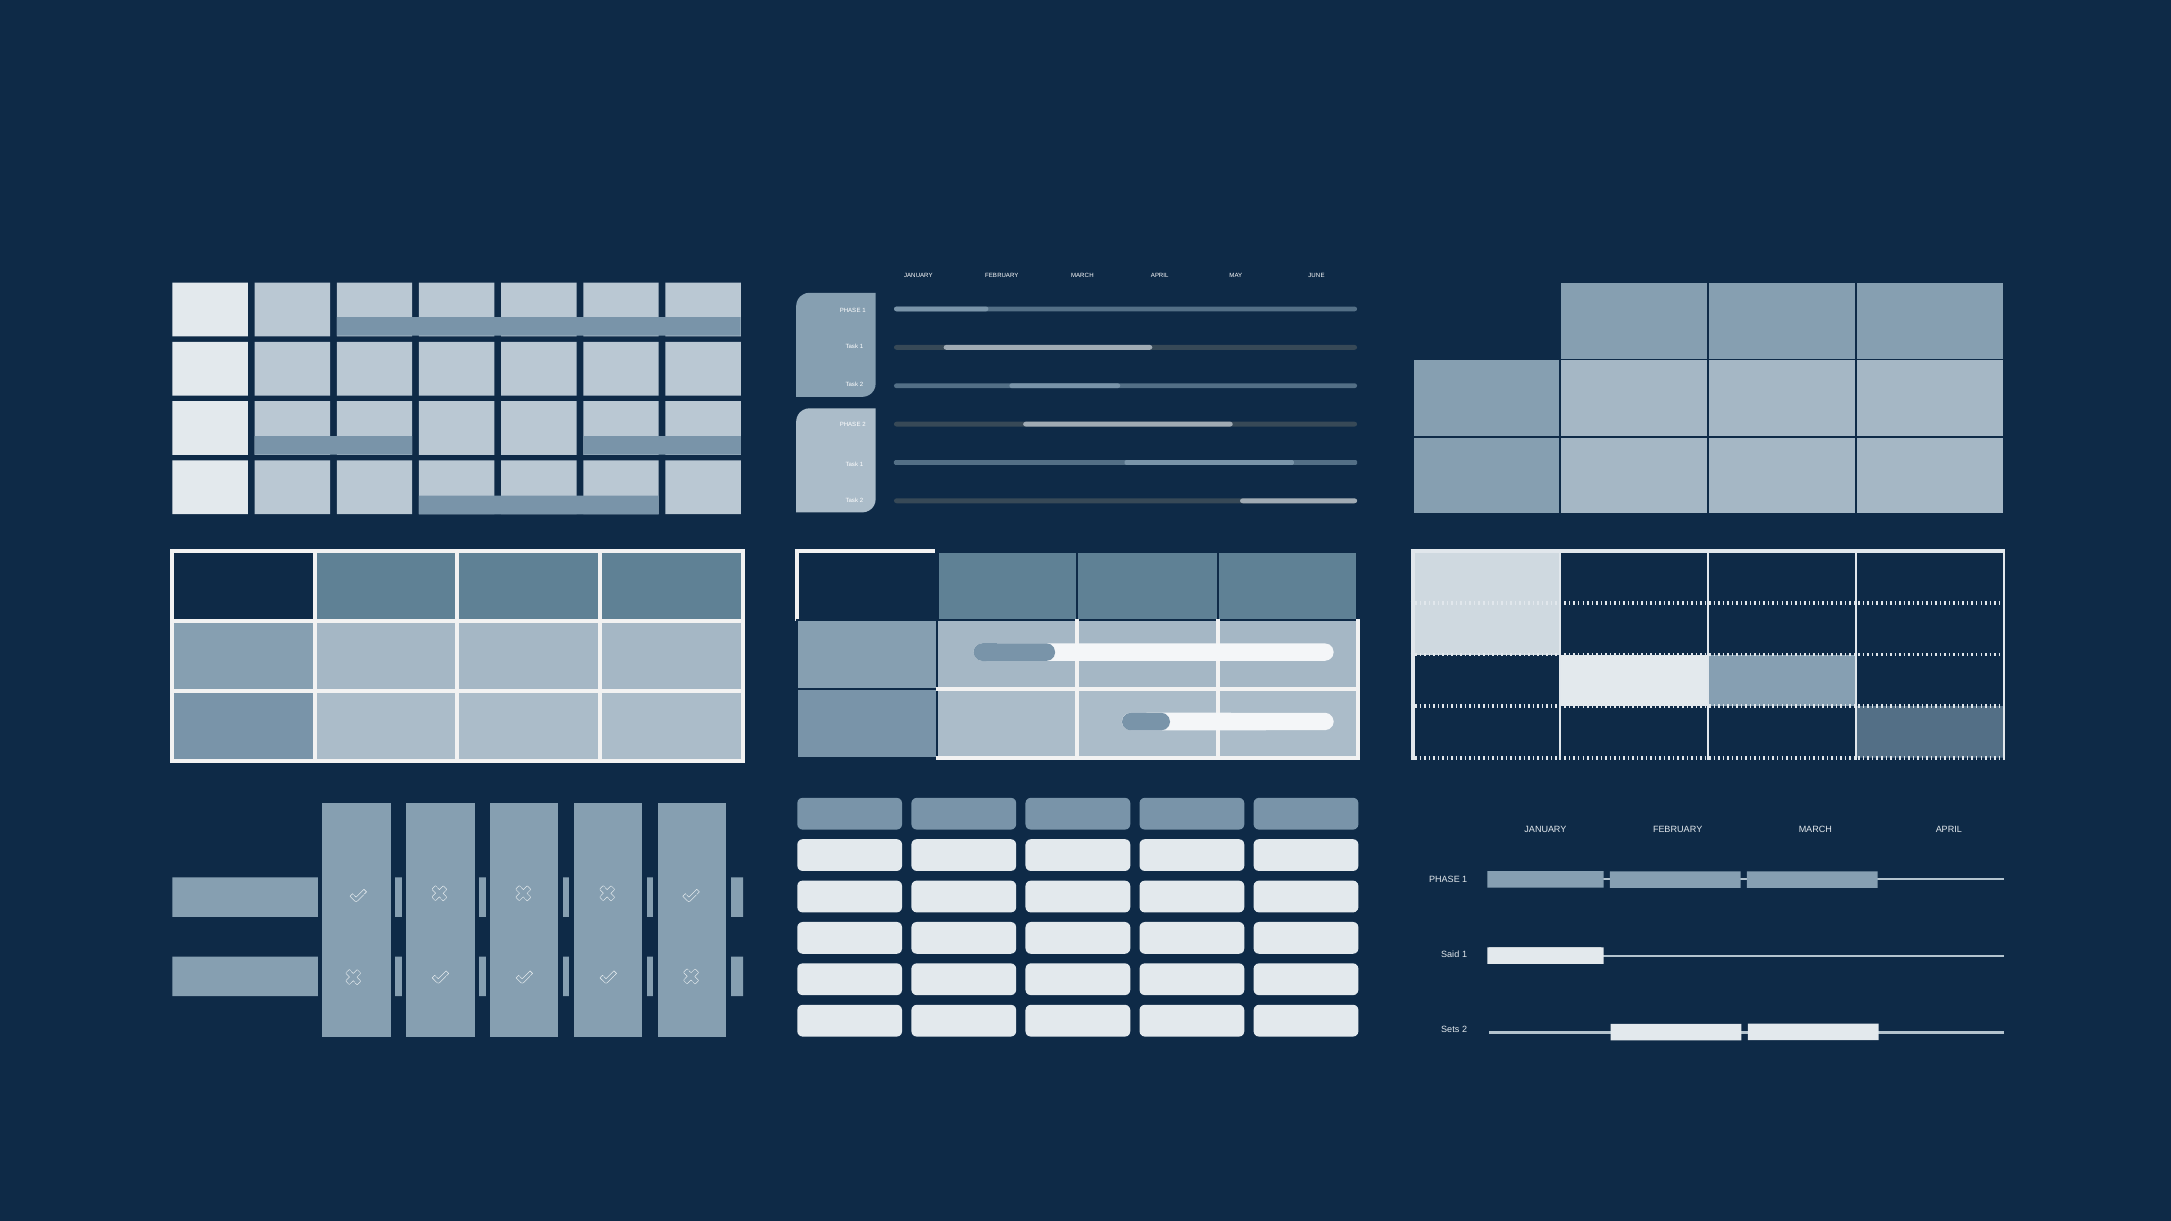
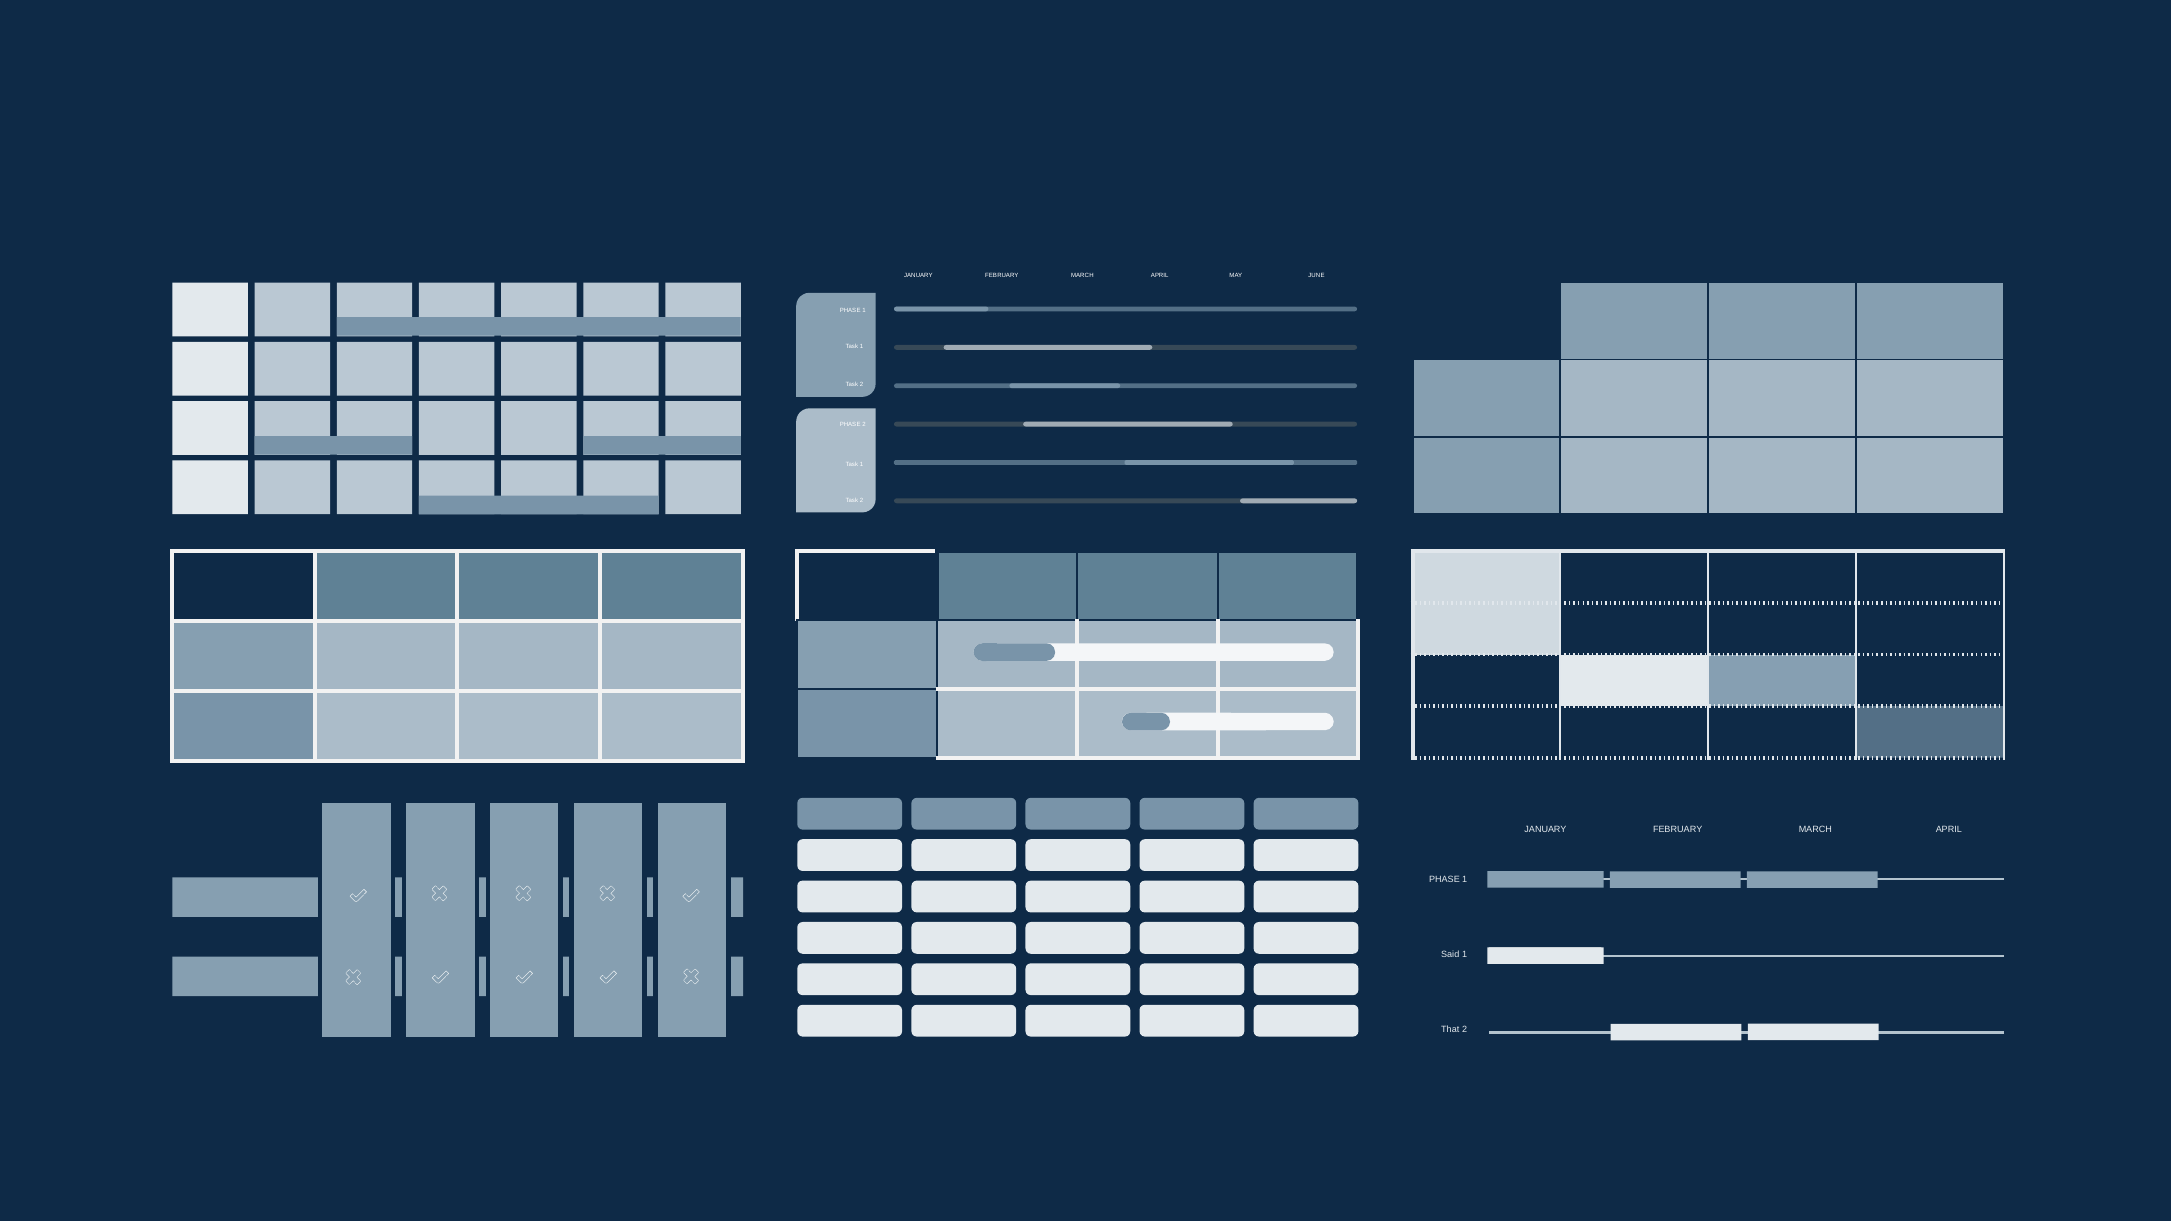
Sets: Sets -> That
